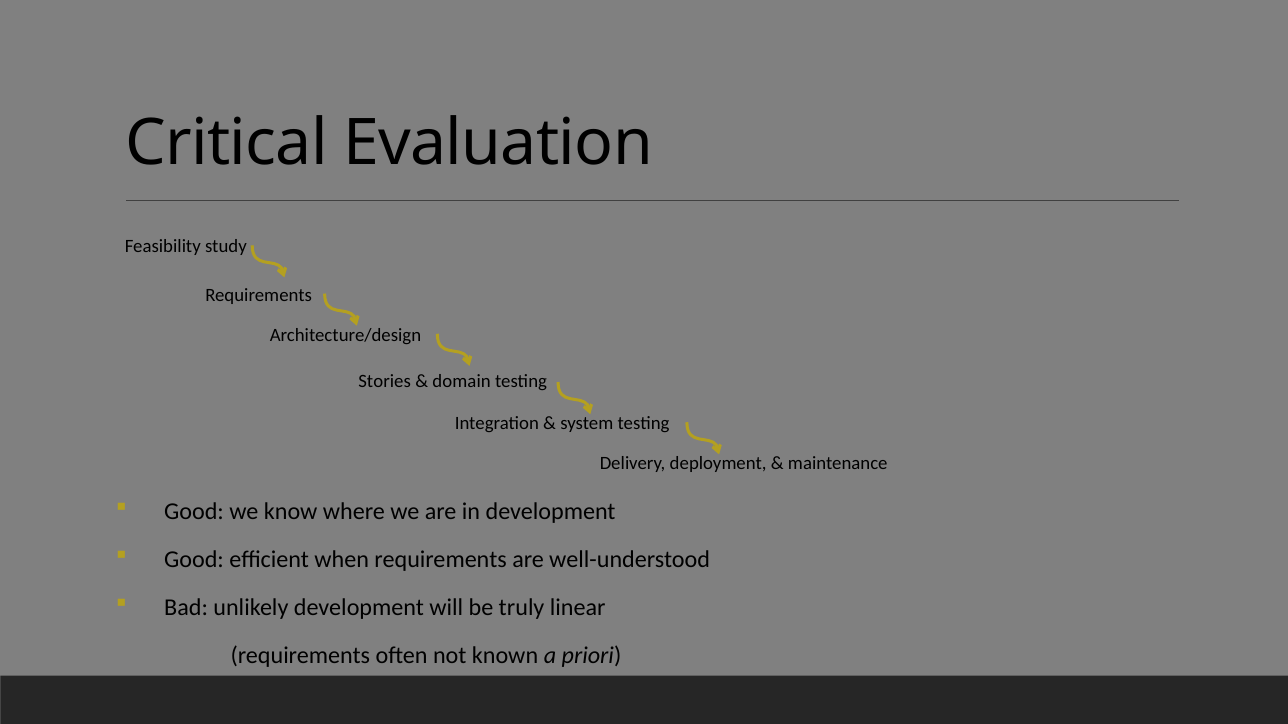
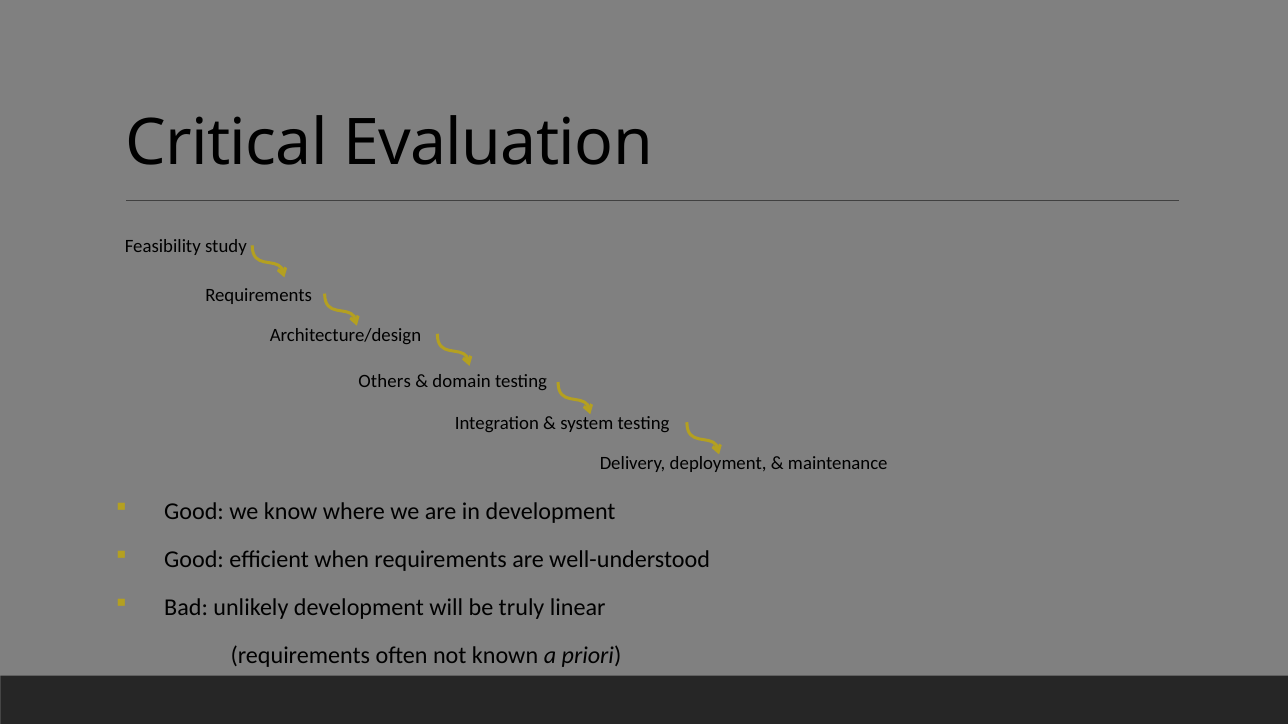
Stories: Stories -> Others
